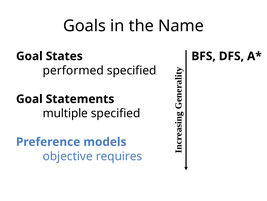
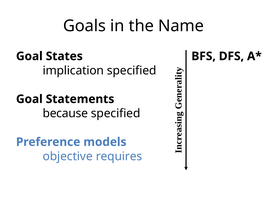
performed: performed -> implication
multiple: multiple -> because
